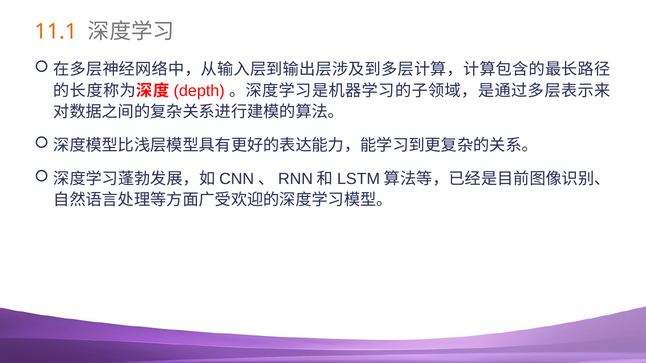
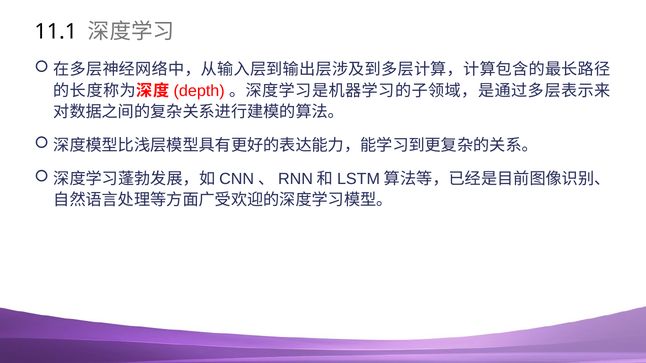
11.1 colour: orange -> black
